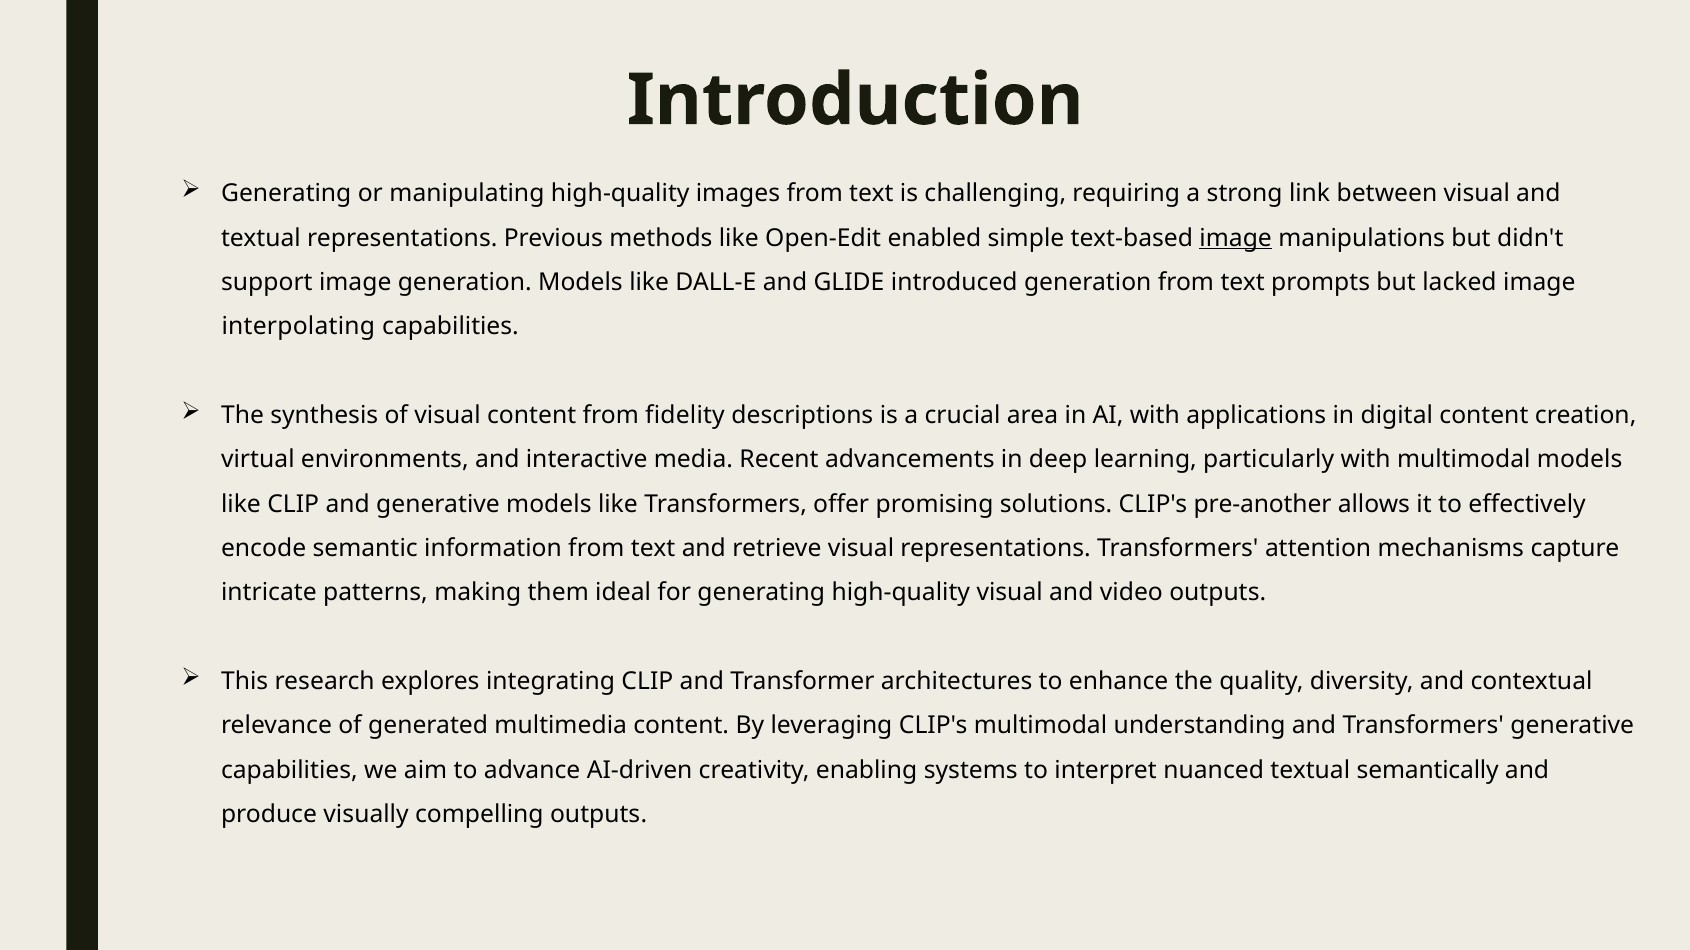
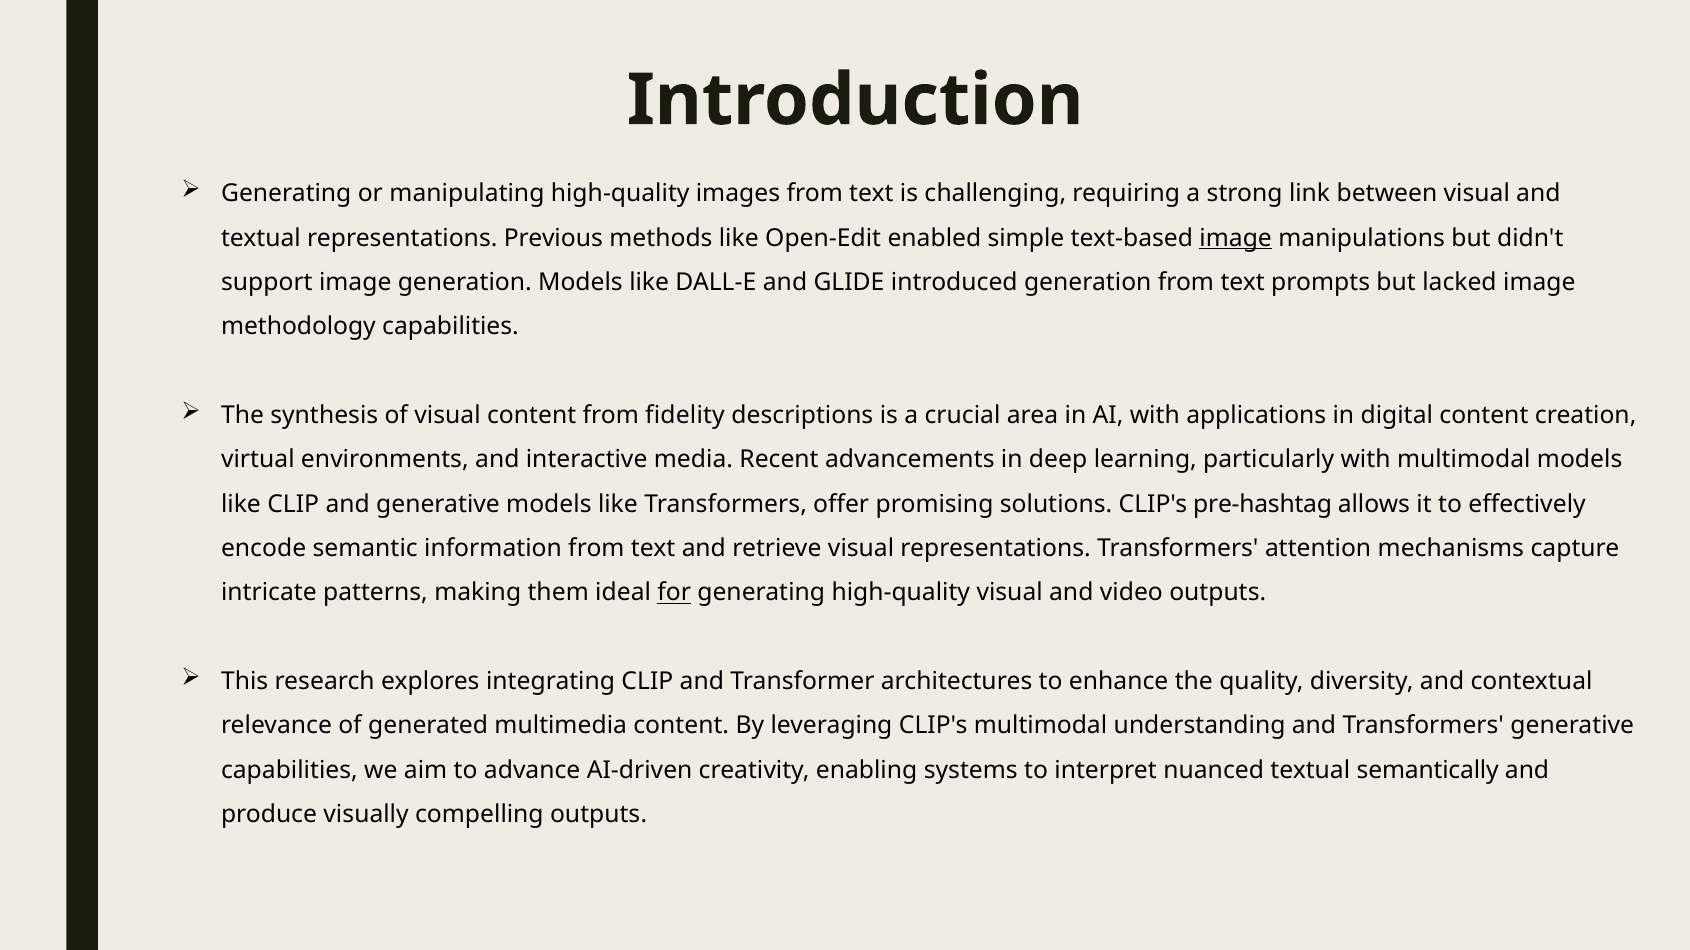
interpolating: interpolating -> methodology
pre-another: pre-another -> pre-hashtag
for underline: none -> present
